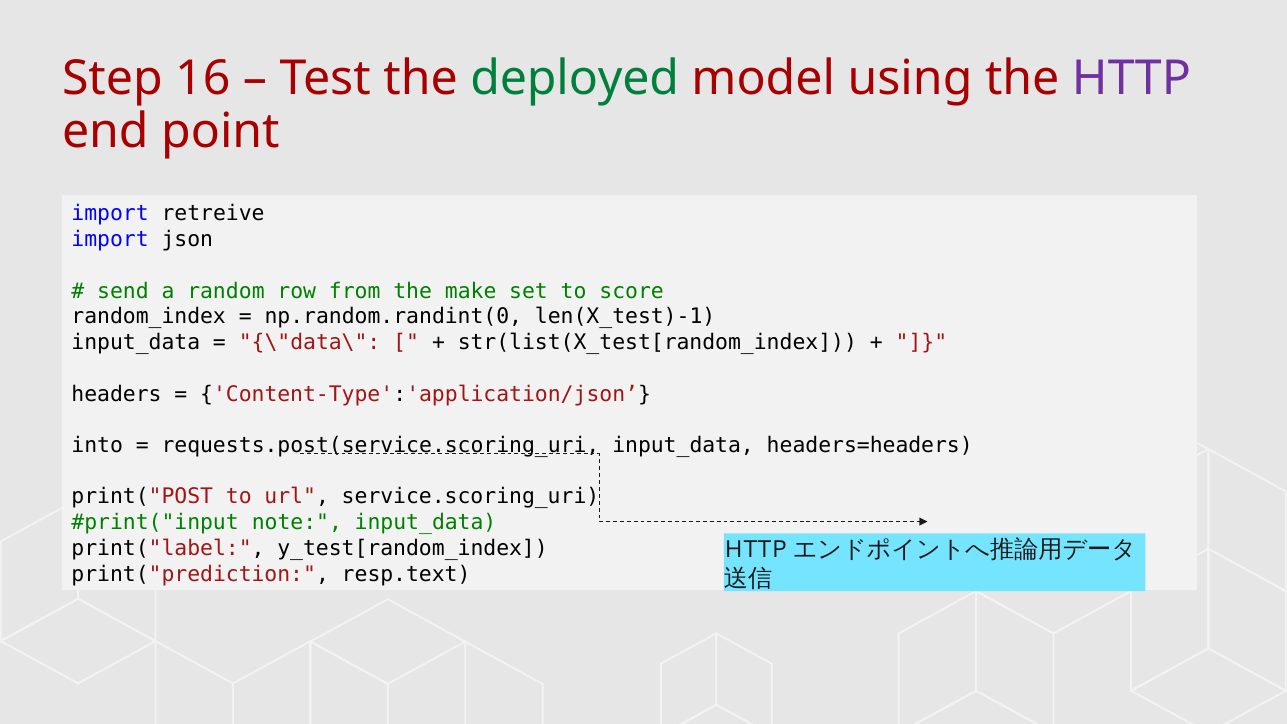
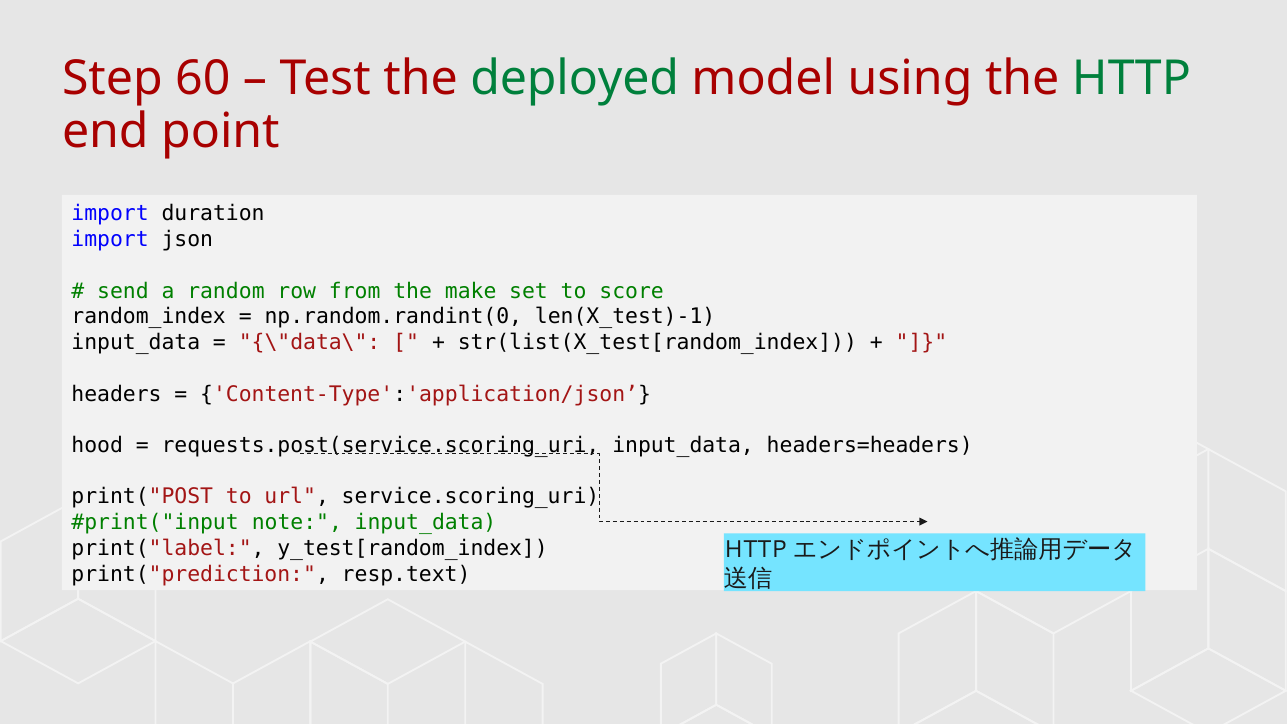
16: 16 -> 60
HTTP colour: purple -> green
retreive: retreive -> duration
into: into -> hood
